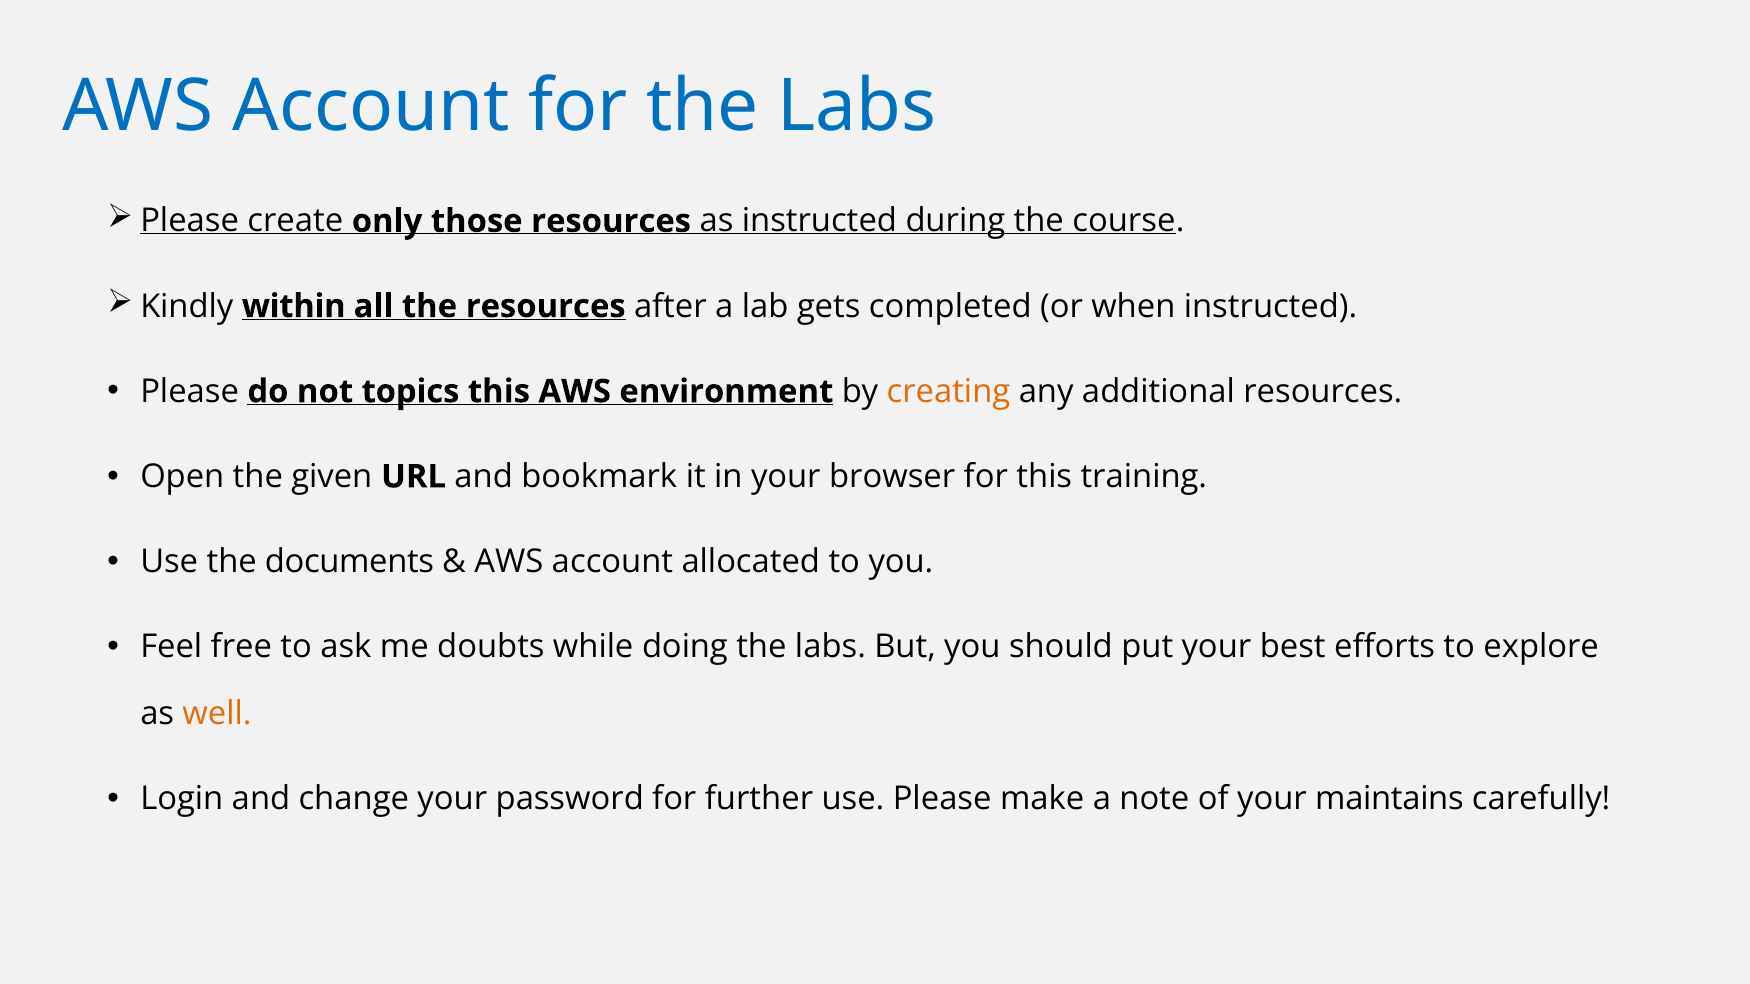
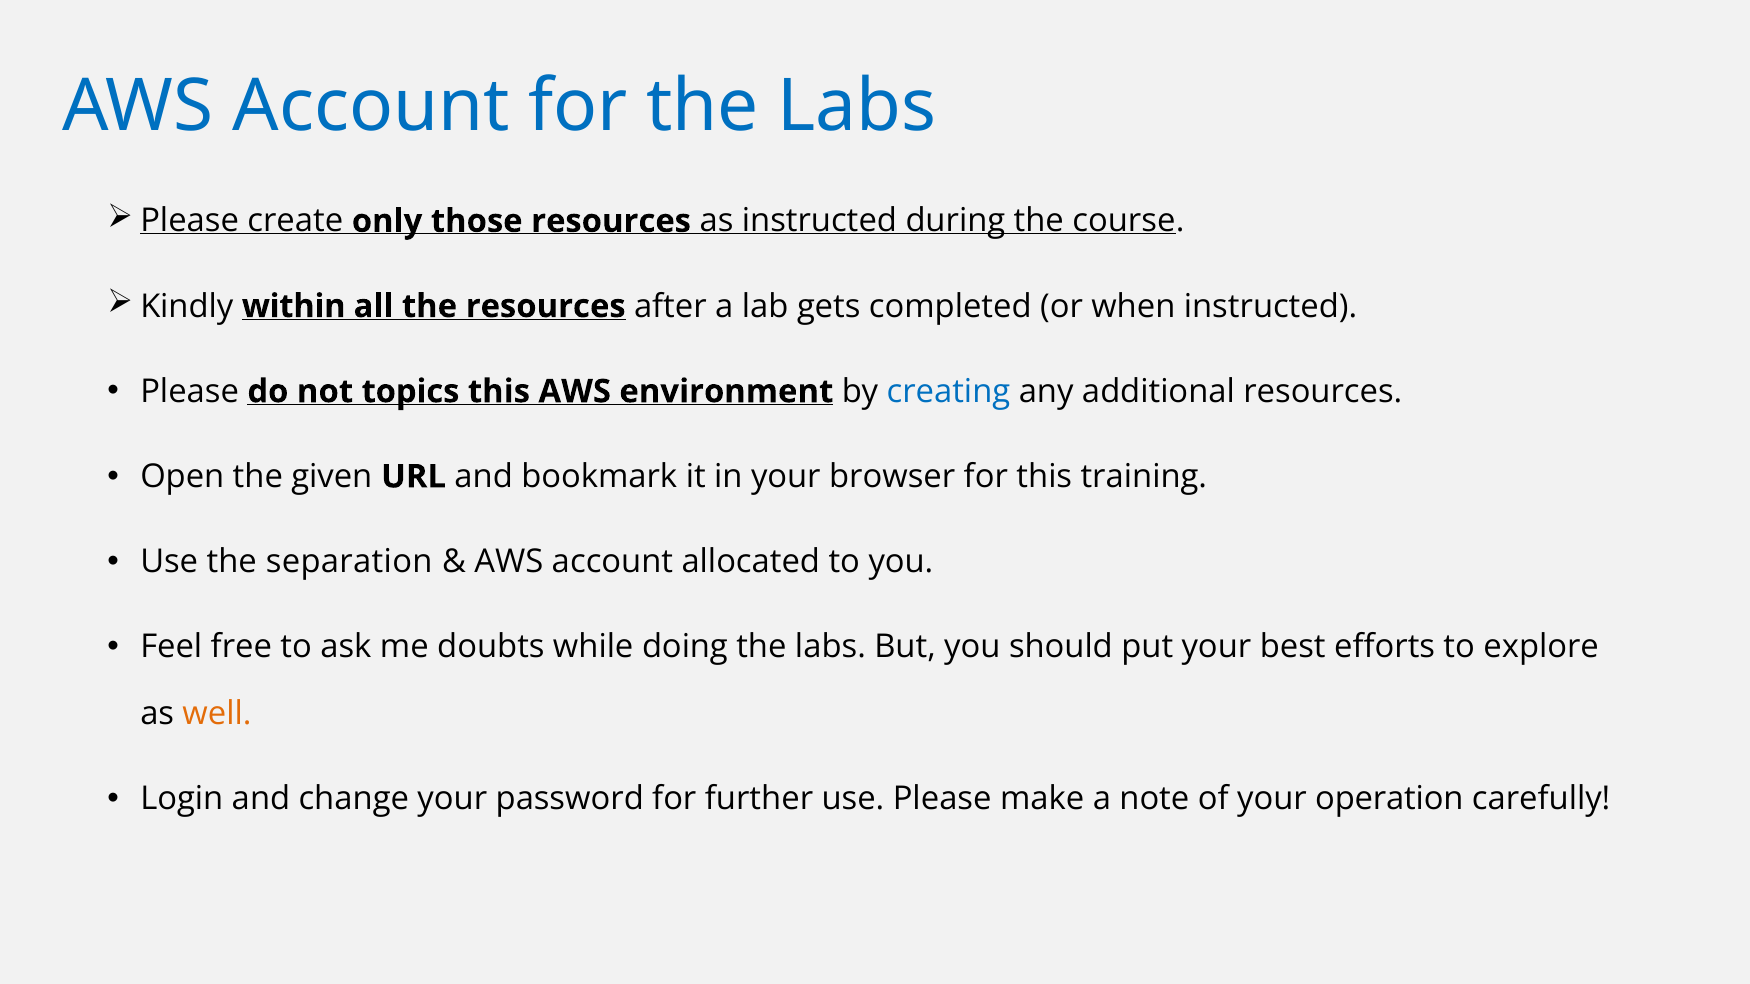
creating colour: orange -> blue
documents: documents -> separation
maintains: maintains -> operation
